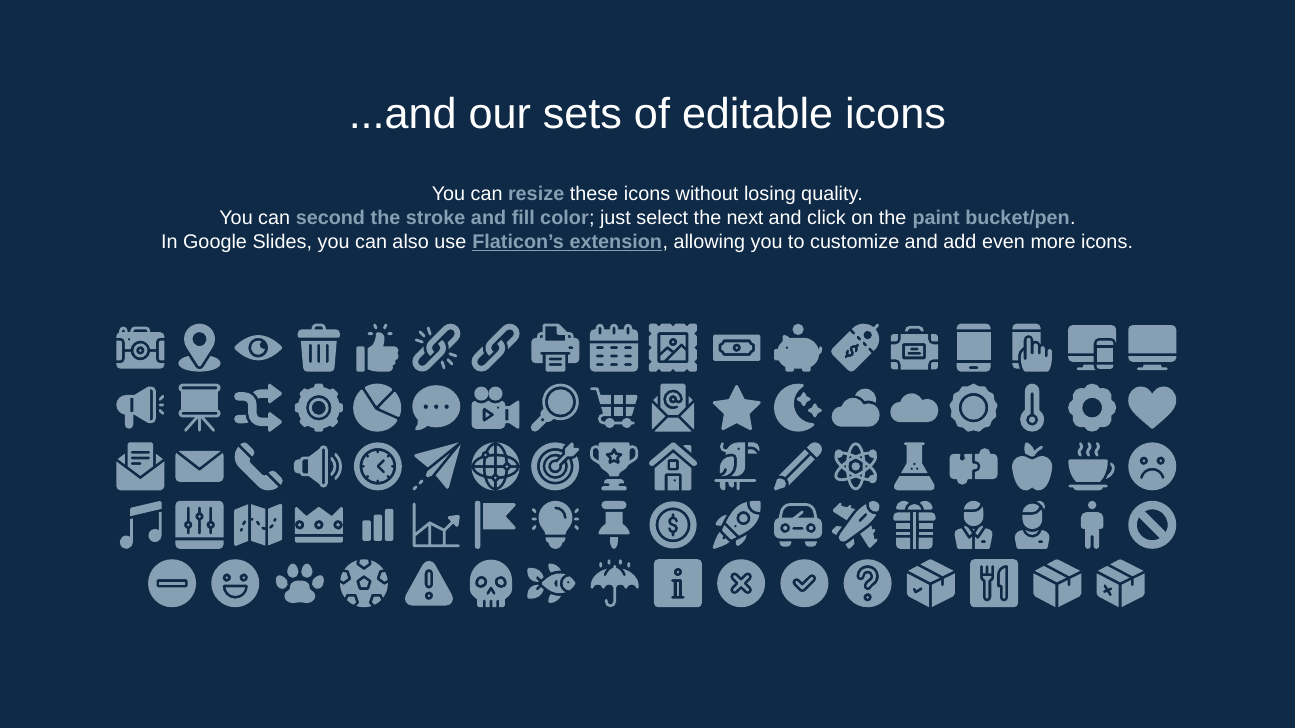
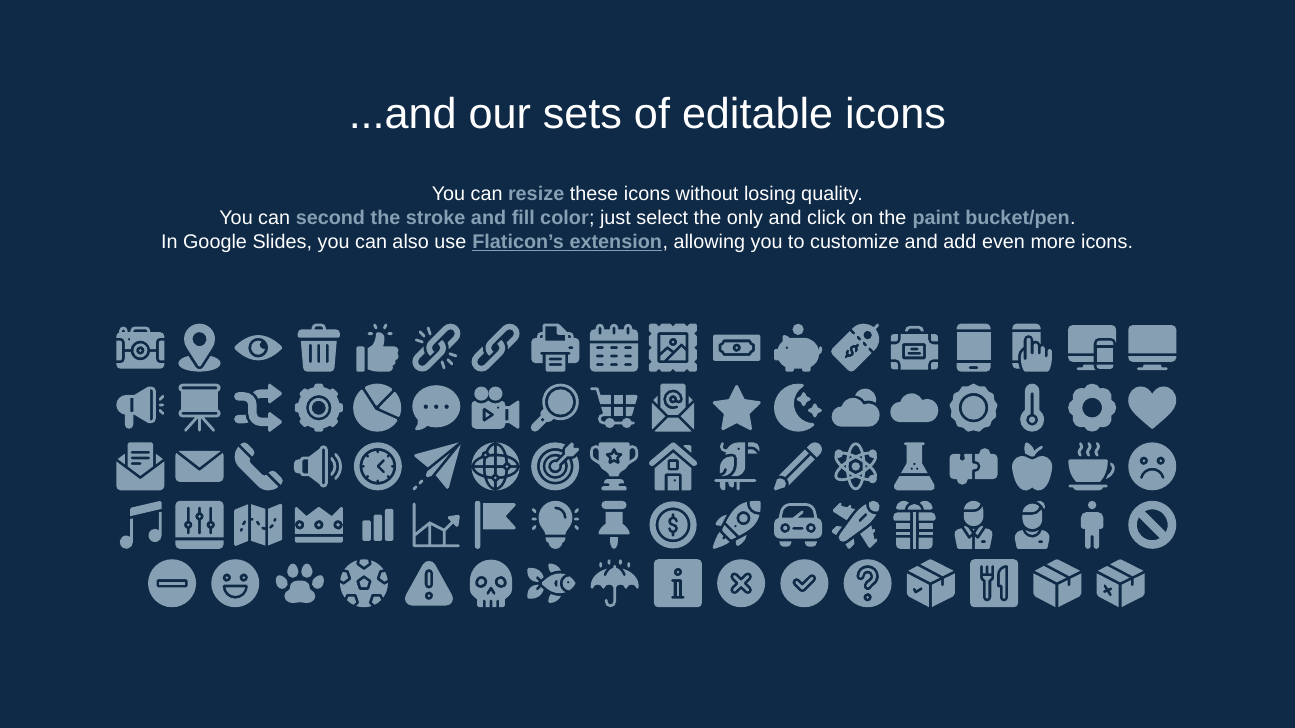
next: next -> only
